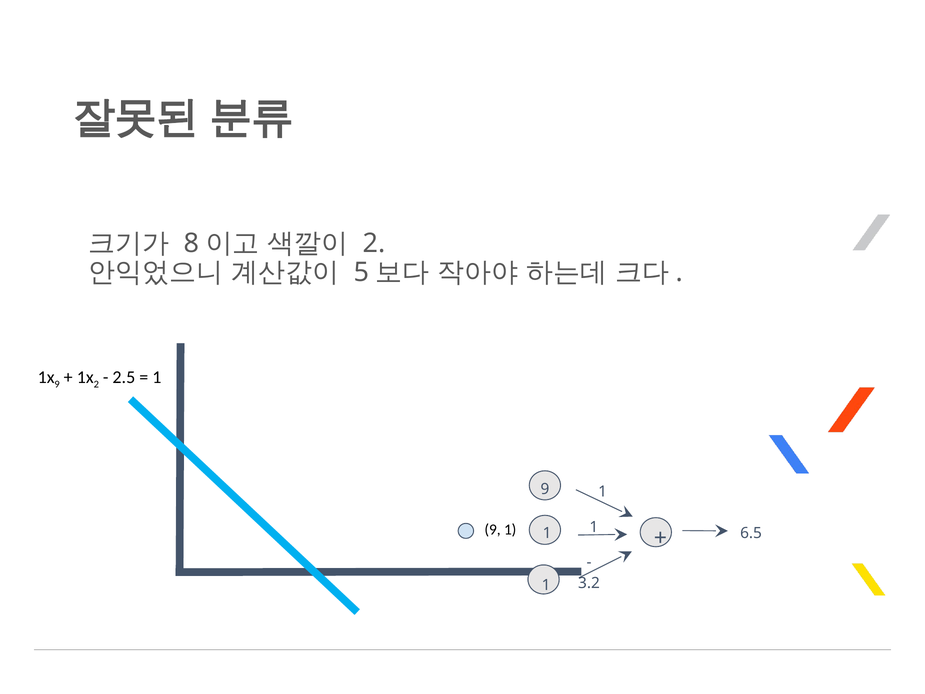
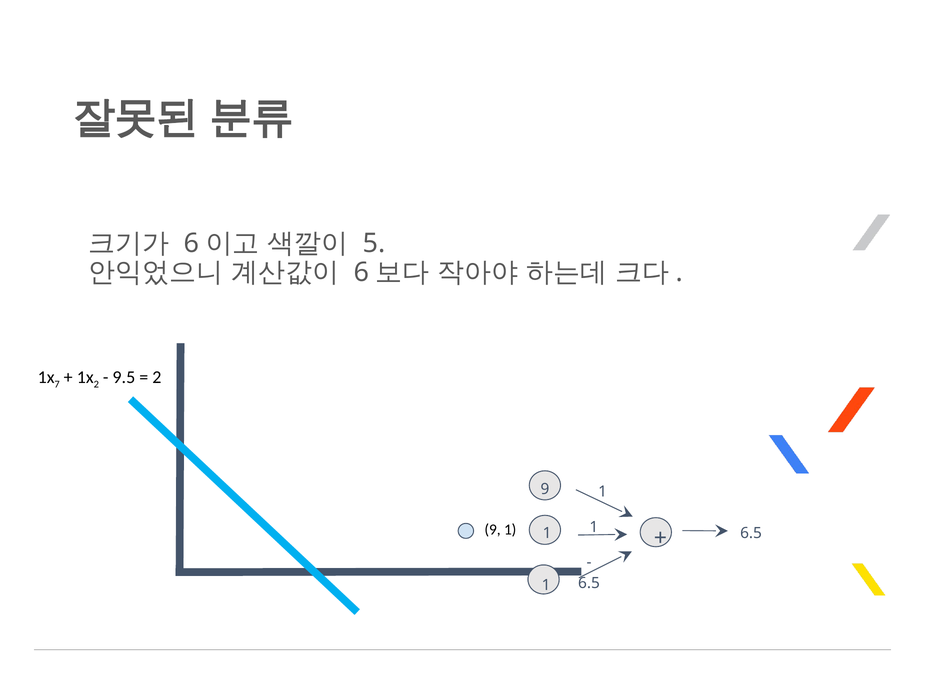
8 at (191, 243): 8 -> 6
2 at (374, 243): 2 -> 5
5 at (361, 272): 5 -> 6
9 at (57, 384): 9 -> 7
2.5: 2.5 -> 9.5
1 at (157, 377): 1 -> 2
3.2 at (589, 583): 3.2 -> 6.5
